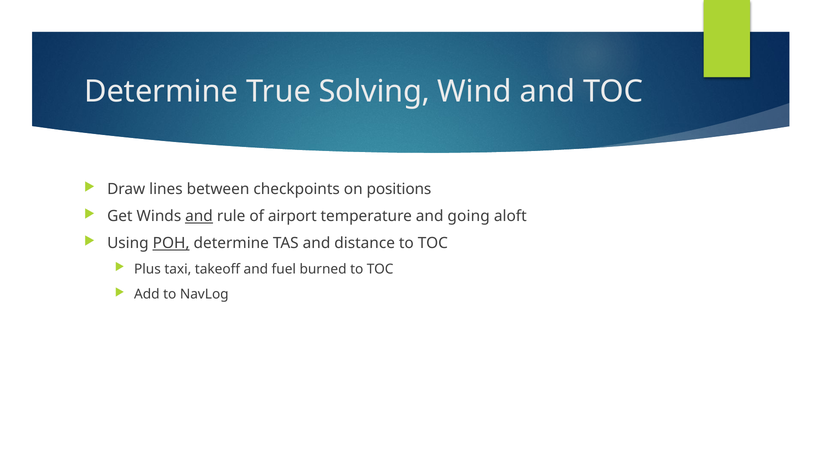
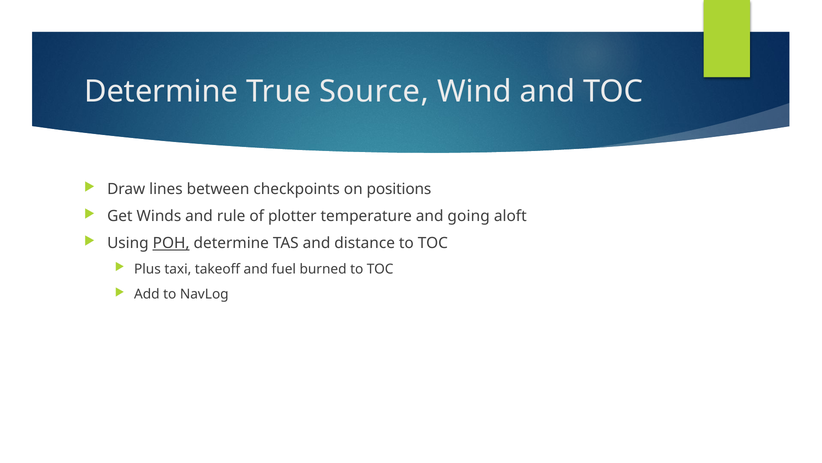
Solving: Solving -> Source
and at (199, 216) underline: present -> none
airport: airport -> plotter
